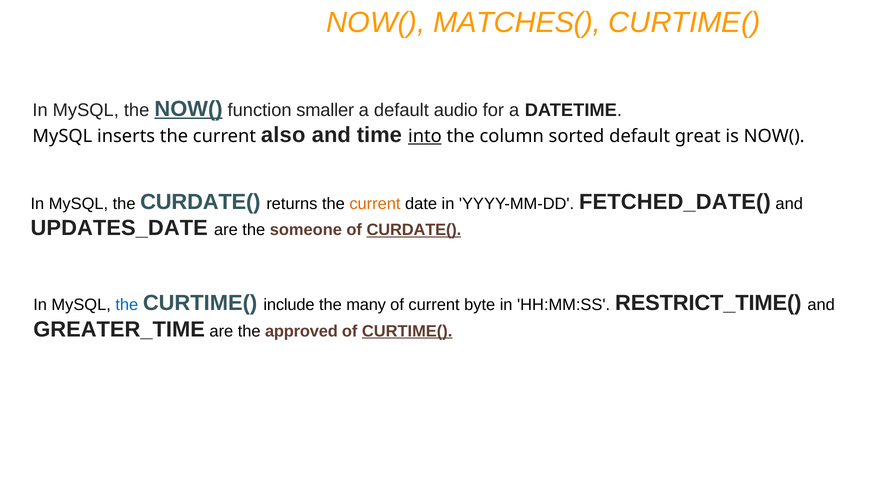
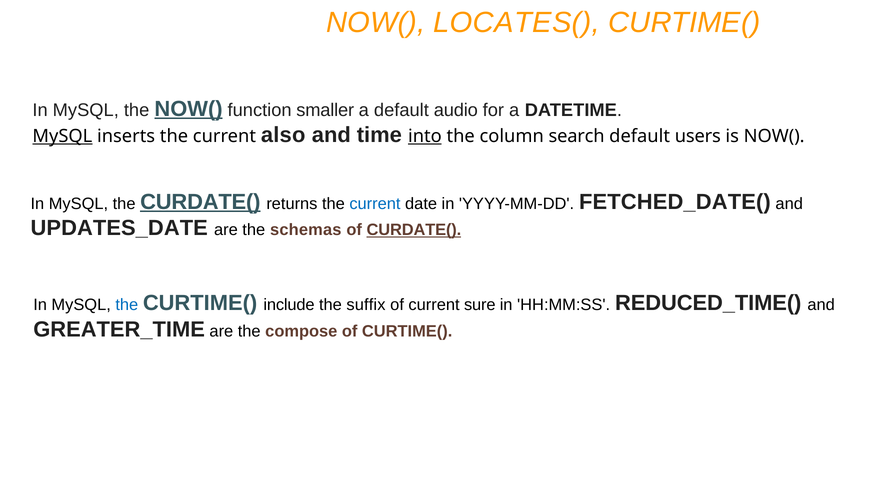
MATCHES(: MATCHES( -> LOCATES(
MySQL at (62, 136) underline: none -> present
sorted: sorted -> search
great: great -> users
CURDATE( at (200, 202) underline: none -> present
current at (375, 204) colour: orange -> blue
someone: someone -> schemas
many: many -> suffix
byte: byte -> sure
RESTRICT_TIME(: RESTRICT_TIME( -> REDUCED_TIME(
approved: approved -> compose
CURTIME( at (407, 331) underline: present -> none
